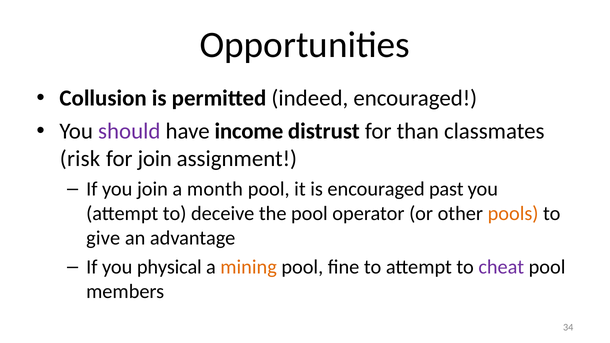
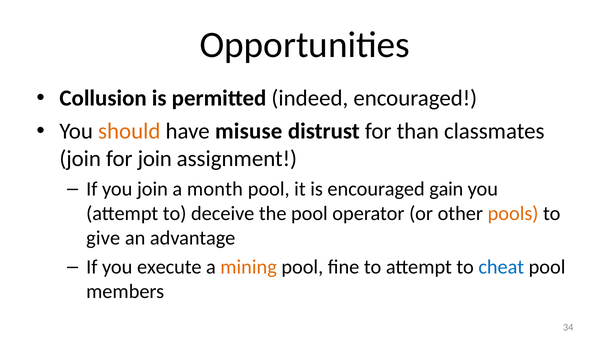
should colour: purple -> orange
income: income -> misuse
risk at (80, 159): risk -> join
past: past -> gain
physical: physical -> execute
cheat colour: purple -> blue
